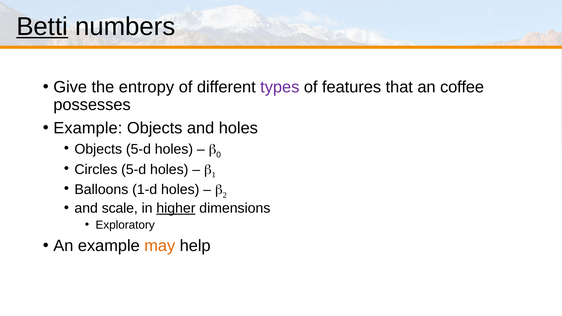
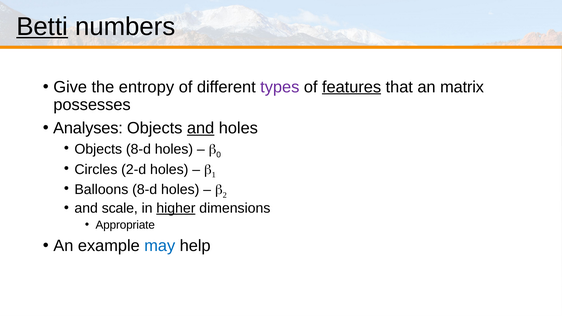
features underline: none -> present
coffee: coffee -> matrix
Example at (88, 128): Example -> Analyses
and at (201, 128) underline: none -> present
Objects 5-d: 5-d -> 8-d
Circles 5-d: 5-d -> 2-d
Balloons 1-d: 1-d -> 8-d
Exploratory: Exploratory -> Appropriate
may colour: orange -> blue
